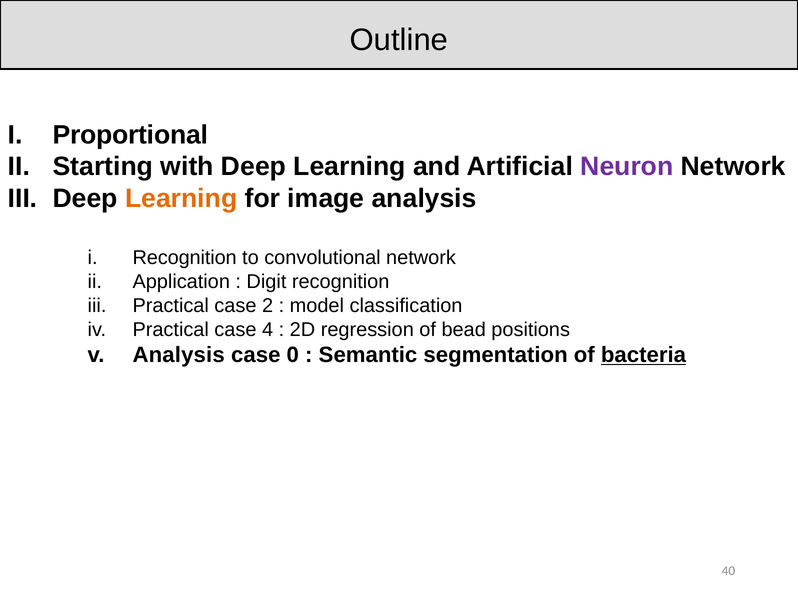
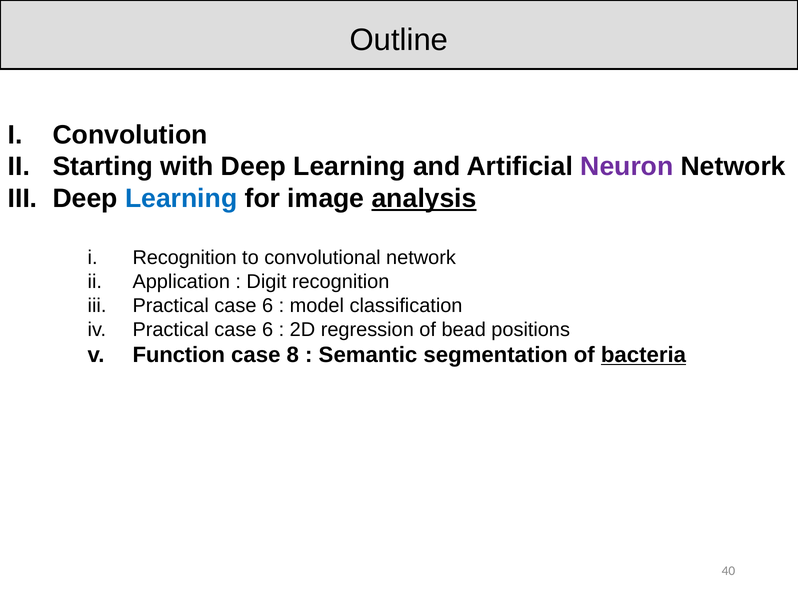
Proportional: Proportional -> Convolution
Learning at (181, 199) colour: orange -> blue
analysis at (424, 199) underline: none -> present
2 at (268, 306): 2 -> 6
4 at (268, 330): 4 -> 6
Analysis at (179, 355): Analysis -> Function
0: 0 -> 8
